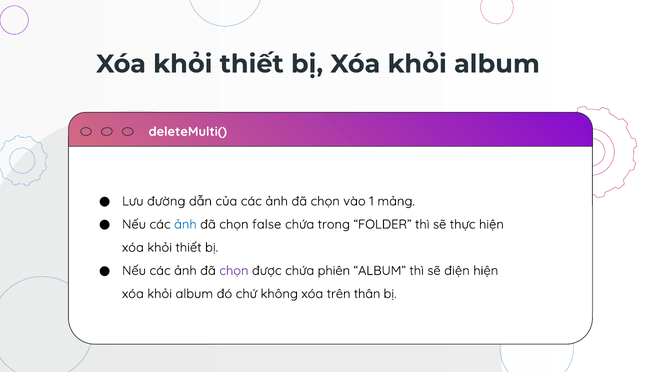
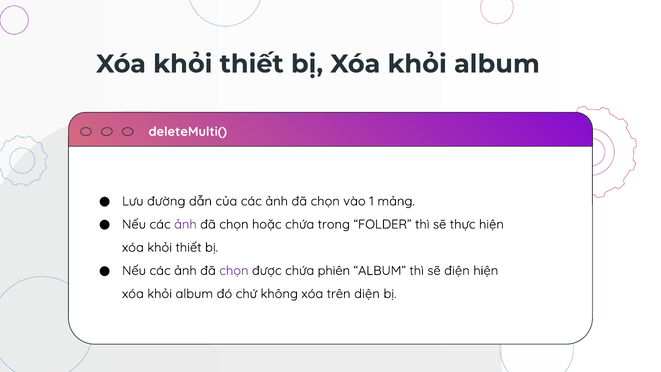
ảnh at (185, 224) colour: blue -> purple
false: false -> hoặc
thân: thân -> diện
